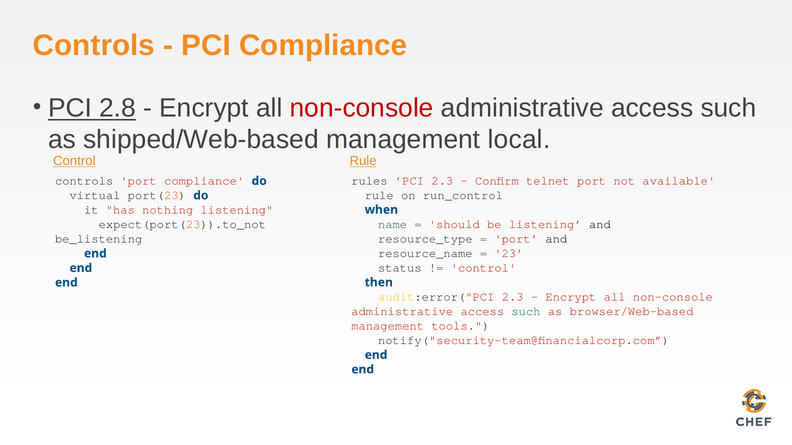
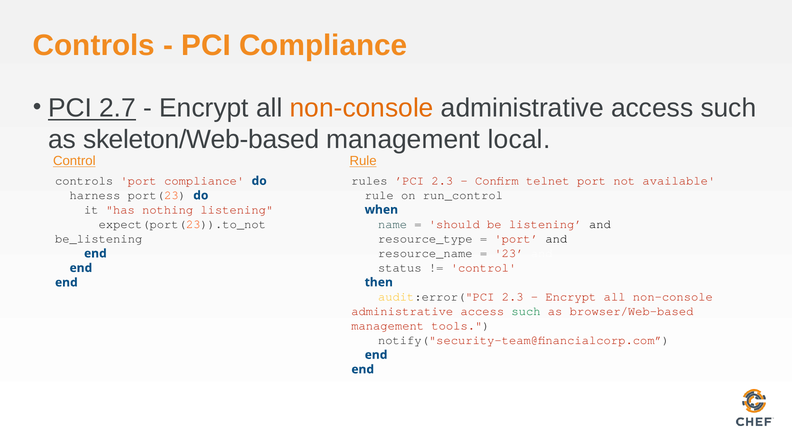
2.8: 2.8 -> 2.7
non-console at (362, 108) colour: red -> orange
shipped/Web-based: shipped/Web-based -> skeleton/Web-based
virtual: virtual -> harness
